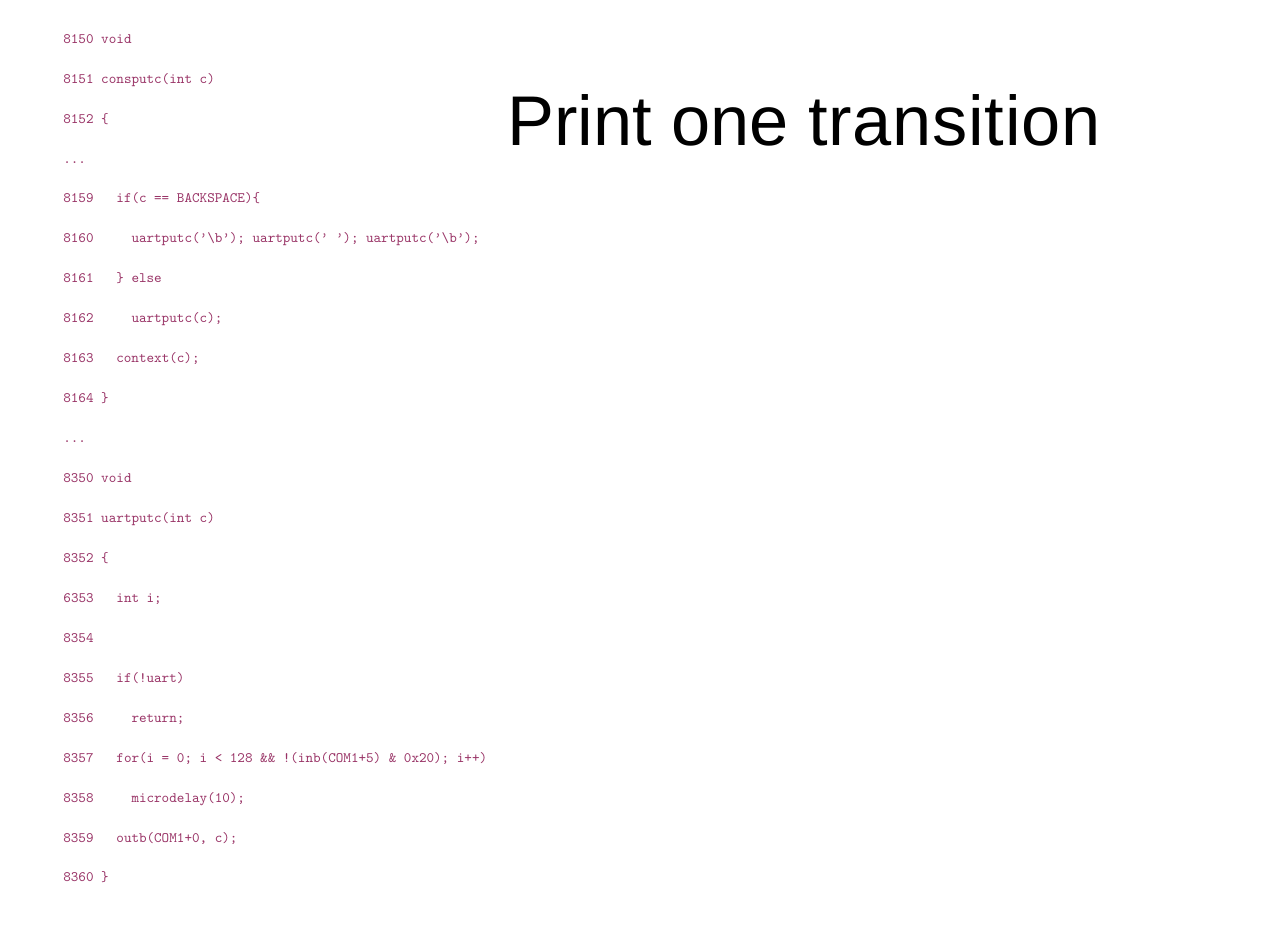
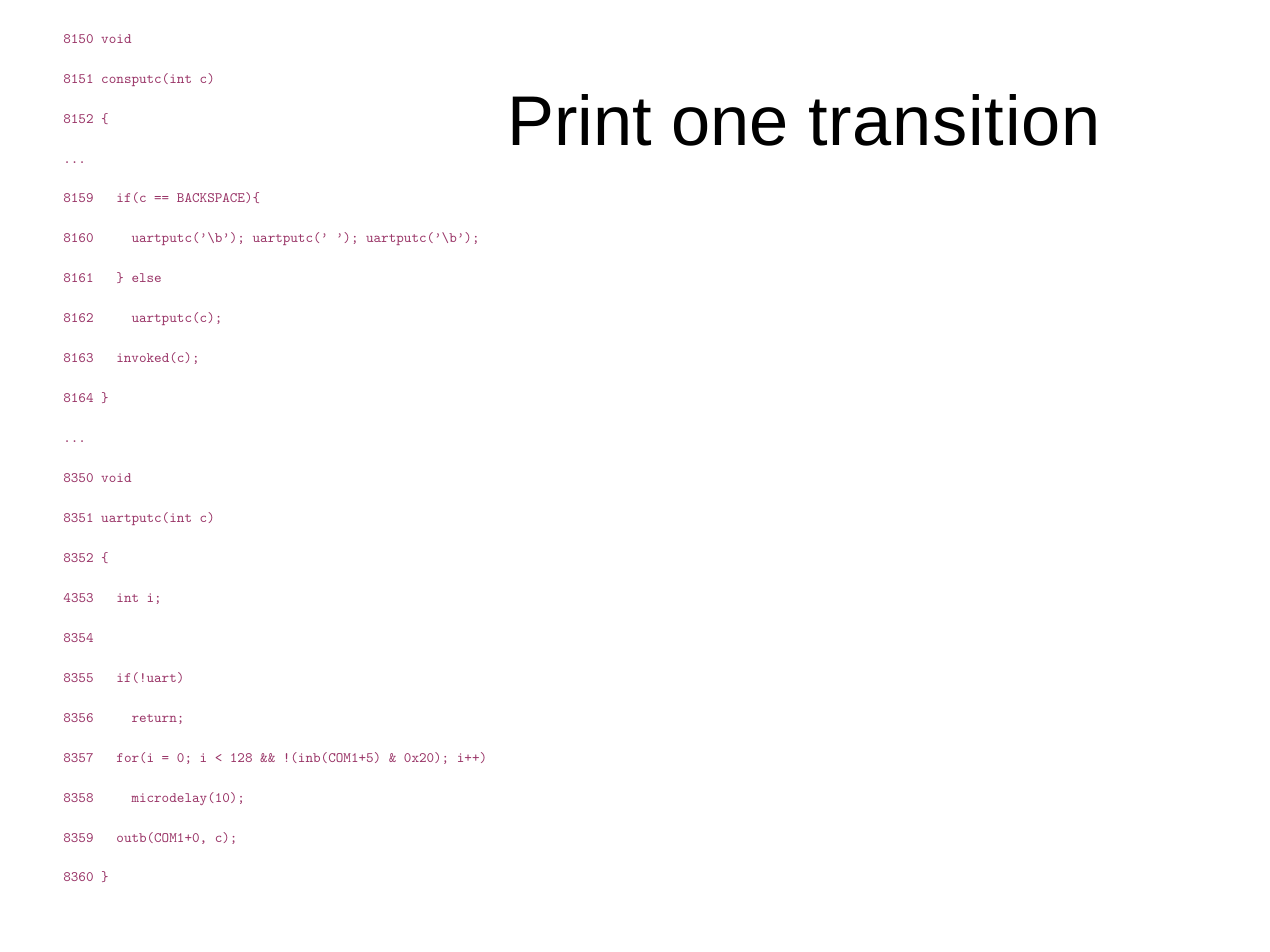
context(c: context(c -> invoked(c
6353: 6353 -> 4353
